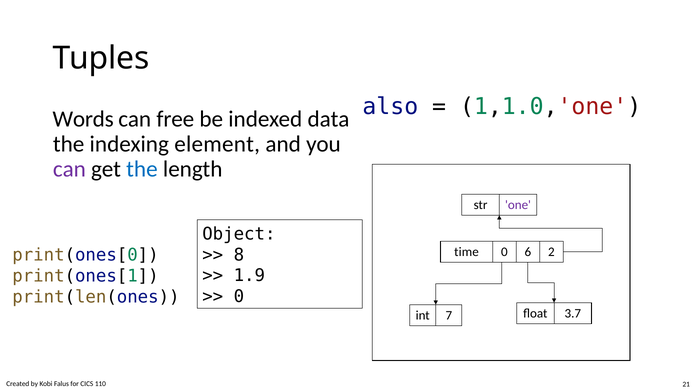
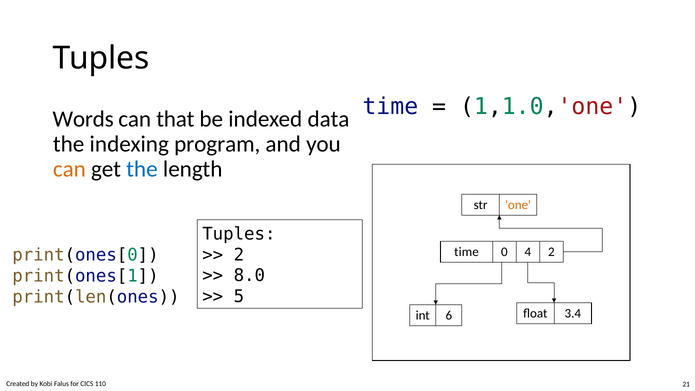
also at (390, 107): also -> time
free: free -> that
element: element -> program
can at (69, 169) colour: purple -> orange
one colour: purple -> orange
Object at (239, 234): Object -> Tuples
6: 6 -> 4
8 at (239, 255): 8 -> 2
1.9: 1.9 -> 8.0
0 at (239, 297): 0 -> 5
7: 7 -> 6
3.7: 3.7 -> 3.4
